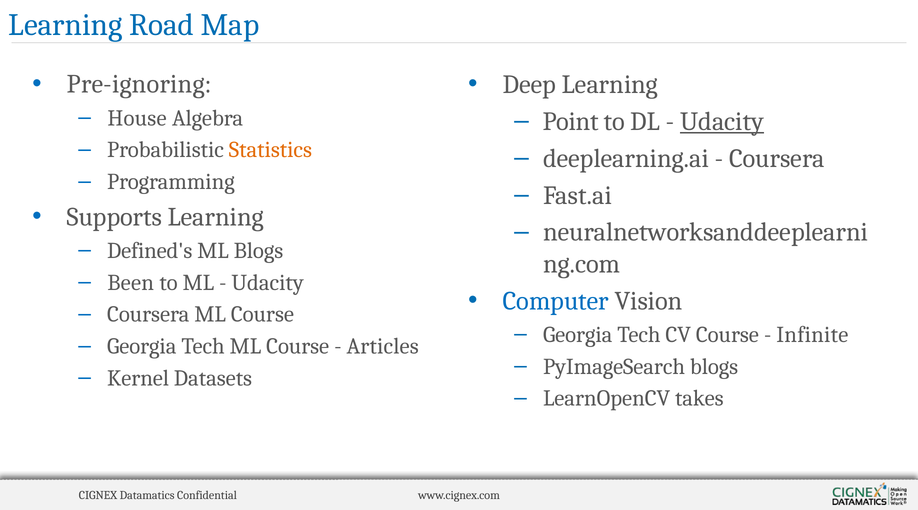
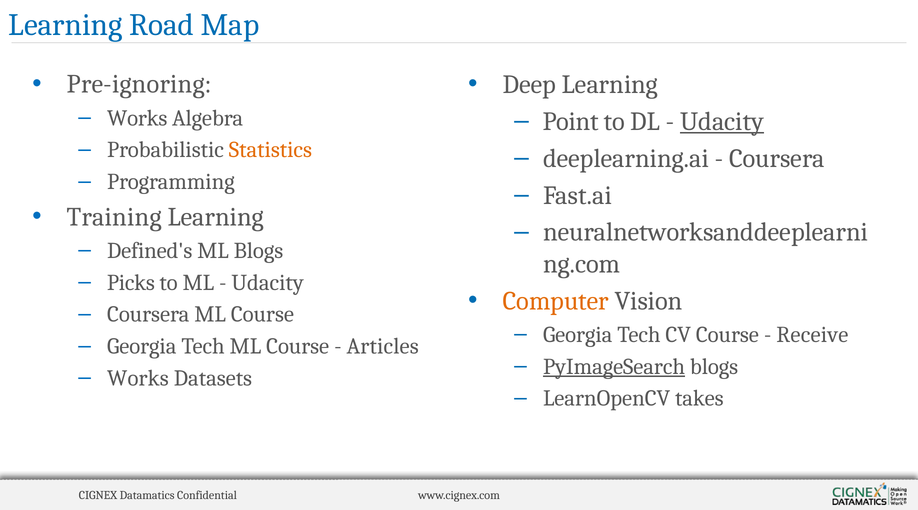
House at (137, 118): House -> Works
Supports: Supports -> Training
Been: Been -> Picks
Computer colour: blue -> orange
Infinite: Infinite -> Receive
PyImageSearch underline: none -> present
Kernel at (138, 378): Kernel -> Works
